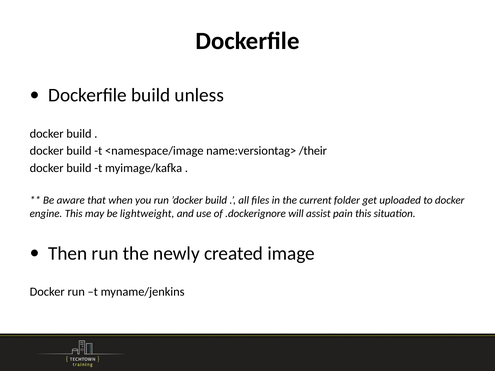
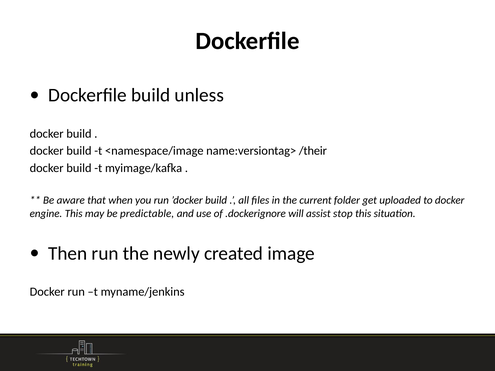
lightweight: lightweight -> predictable
pain: pain -> stop
